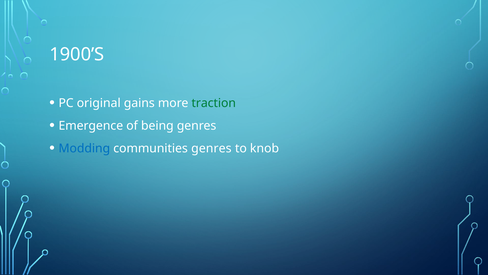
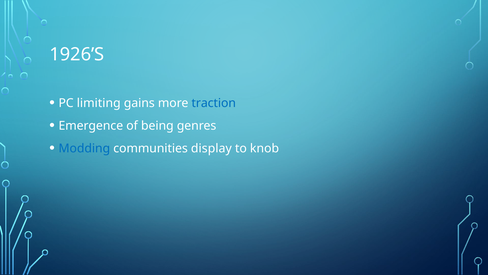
1900’S: 1900’S -> 1926’S
original: original -> limiting
traction colour: green -> blue
communities genres: genres -> display
